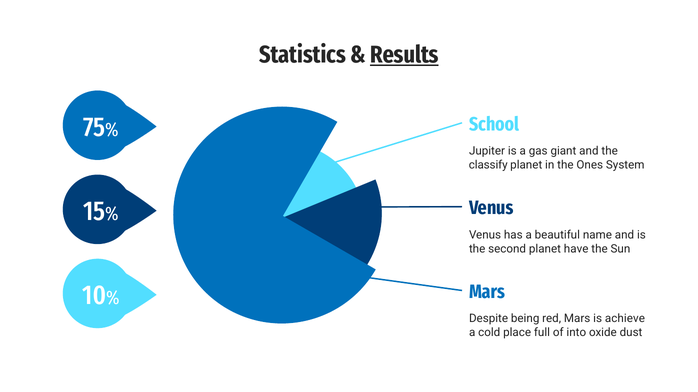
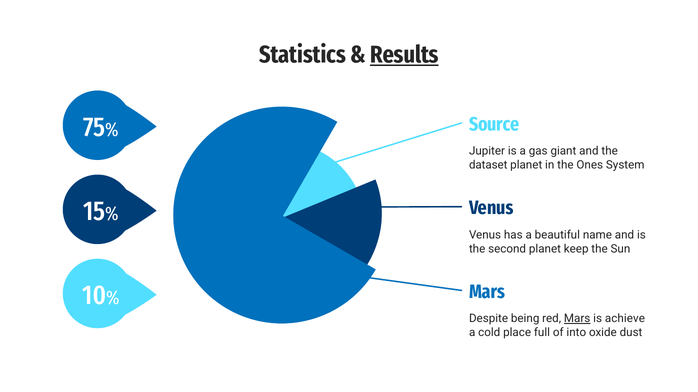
School: School -> Source
classify: classify -> dataset
have: have -> keep
Mars at (577, 319) underline: none -> present
